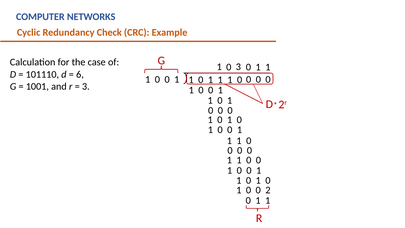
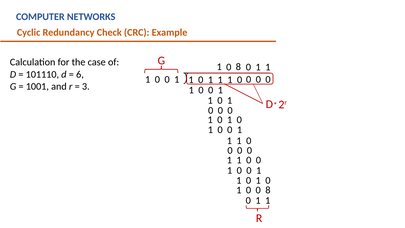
1 0 3: 3 -> 8
0 0 2: 2 -> 8
